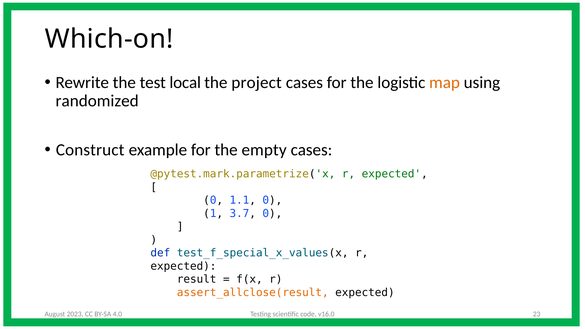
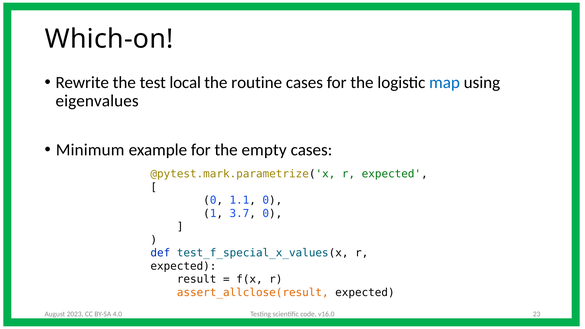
project: project -> routine
map colour: orange -> blue
randomized: randomized -> eigenvalues
Construct: Construct -> Minimum
